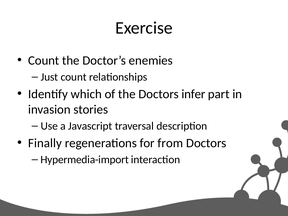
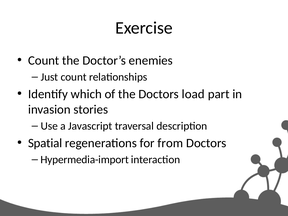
infer: infer -> load
Finally: Finally -> Spatial
